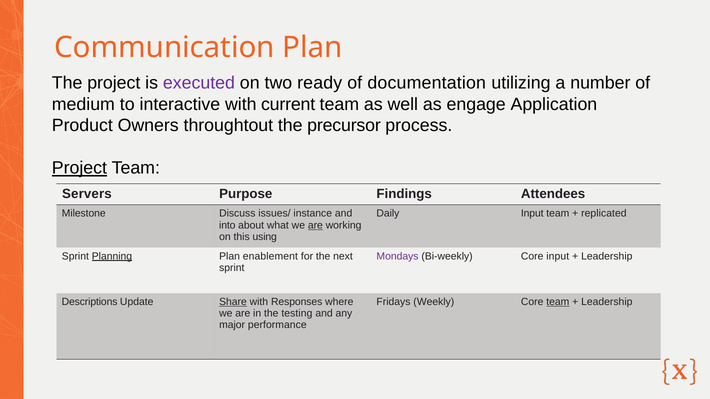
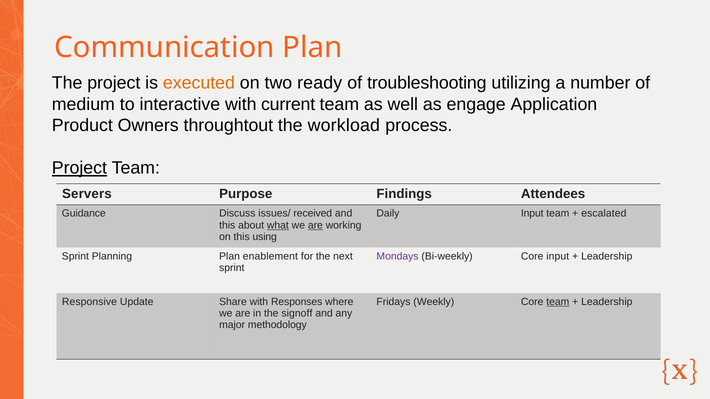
executed colour: purple -> orange
documentation: documentation -> troubleshooting
precursor: precursor -> workload
Milestone: Milestone -> Guidance
instance: instance -> received
replicated: replicated -> escalated
into at (227, 225): into -> this
what underline: none -> present
Planning underline: present -> none
Descriptions: Descriptions -> Responsive
Share underline: present -> none
testing: testing -> signoff
performance: performance -> methodology
